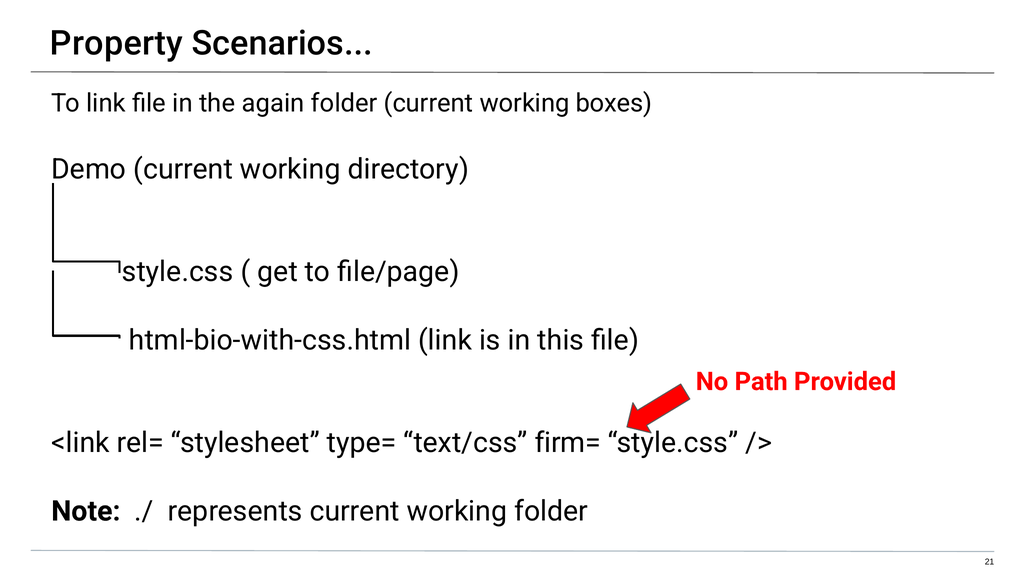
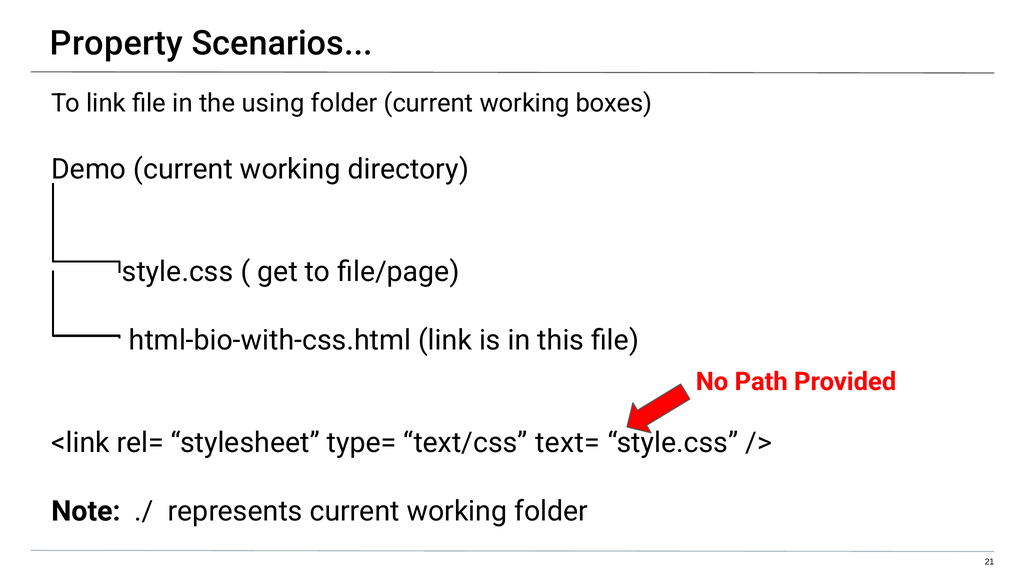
again: again -> using
firm=: firm= -> text=
